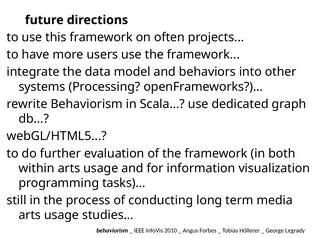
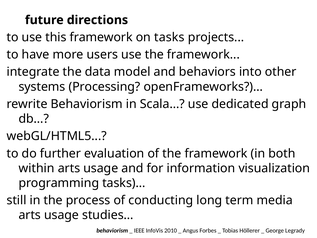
on often: often -> tasks
